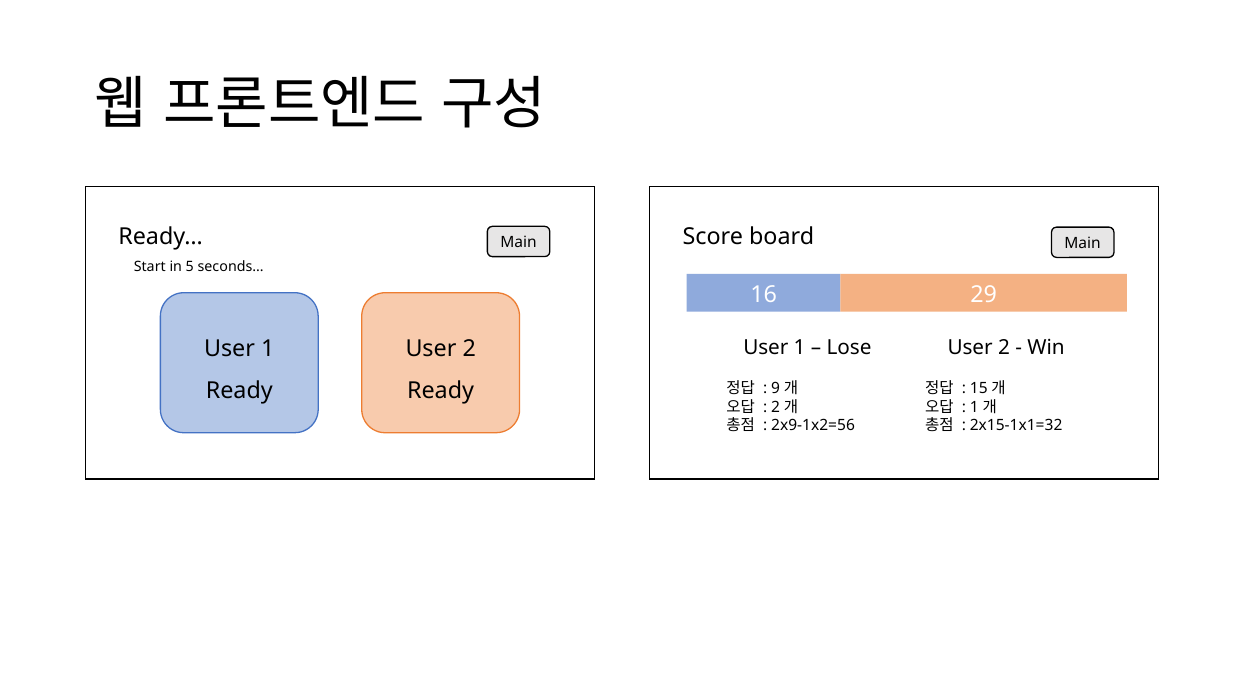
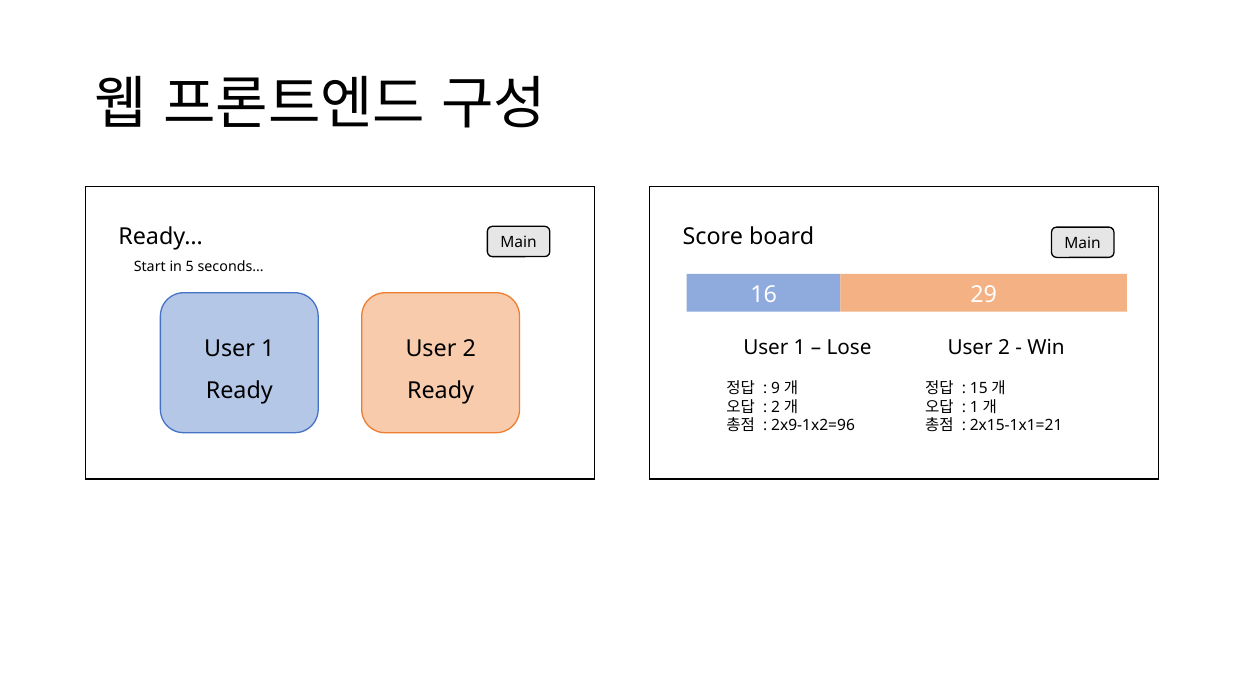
2x9-1x2=56: 2x9-1x2=56 -> 2x9-1x2=96
2x15-1x1=32: 2x15-1x1=32 -> 2x15-1x1=21
